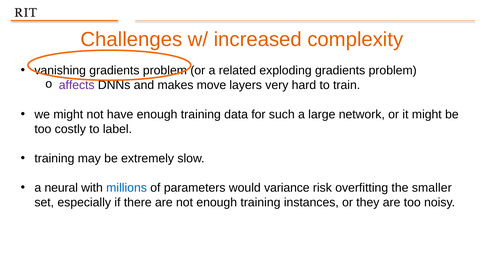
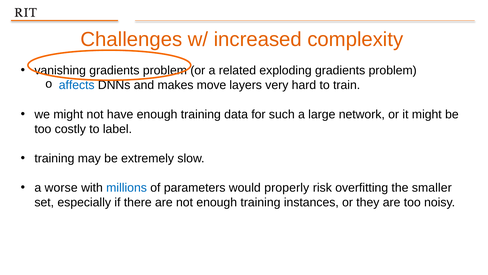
affects colour: purple -> blue
neural: neural -> worse
variance: variance -> properly
